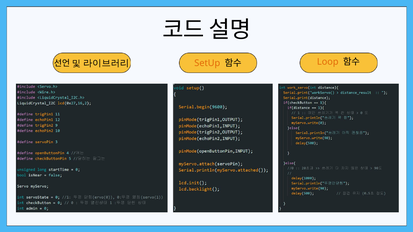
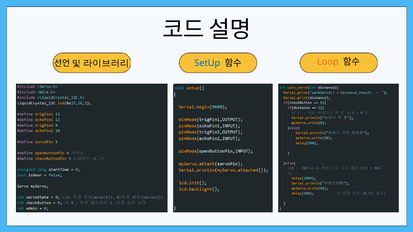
SetUp colour: orange -> blue
